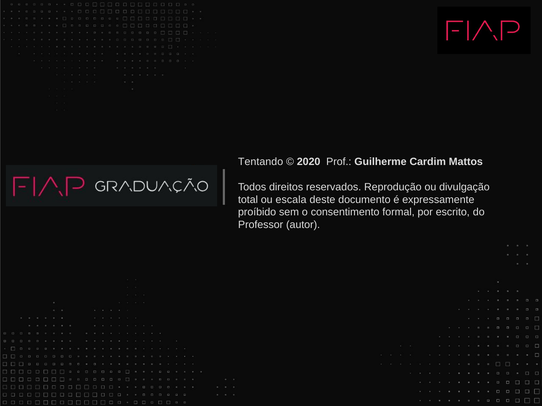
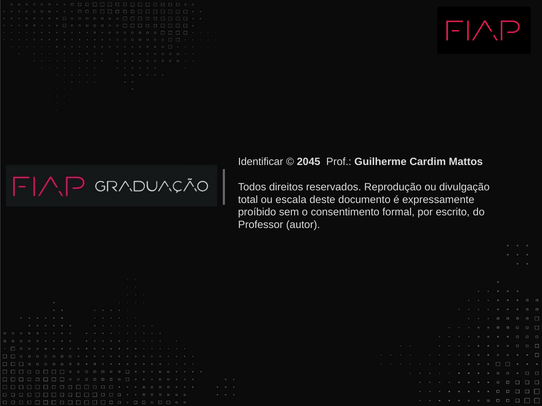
Tentando: Tentando -> Identificar
2020: 2020 -> 2045
